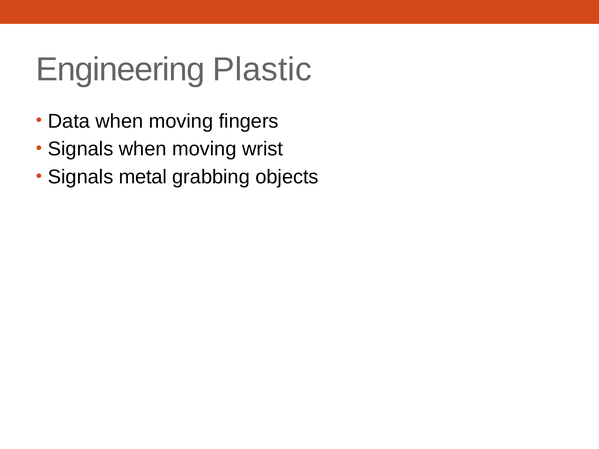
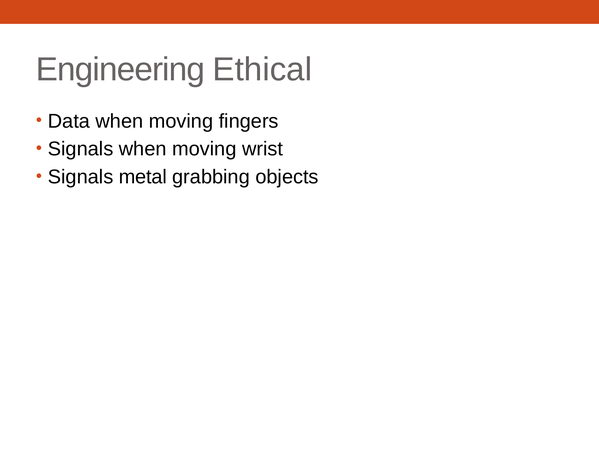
Plastic: Plastic -> Ethical
